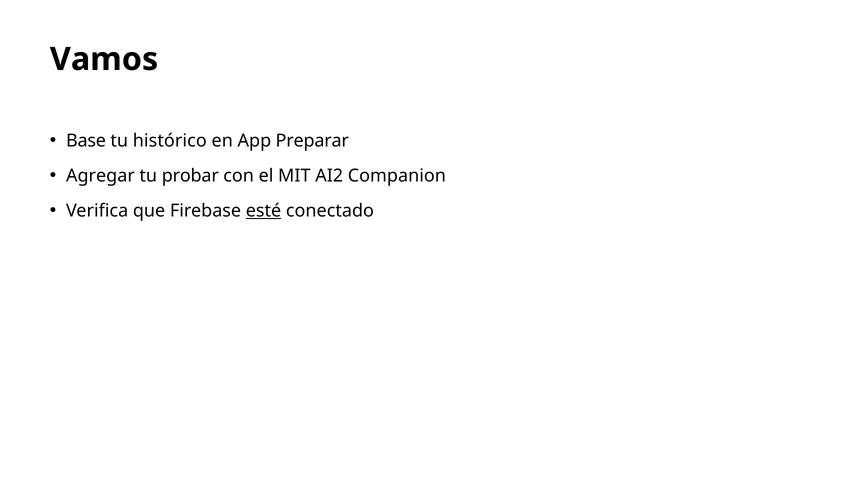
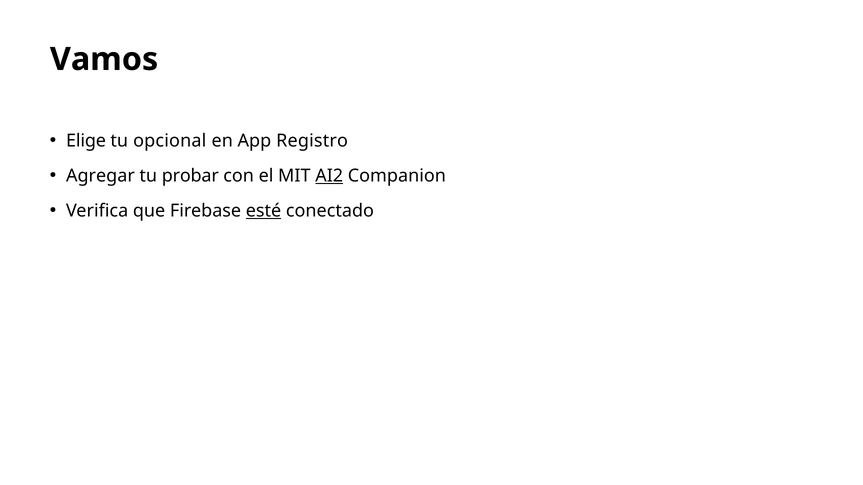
Base: Base -> Elige
histórico: histórico -> opcional
Preparar: Preparar -> Registro
AI2 underline: none -> present
